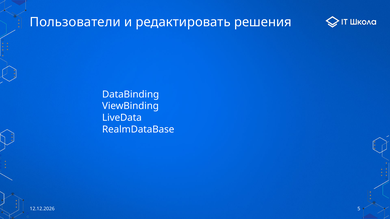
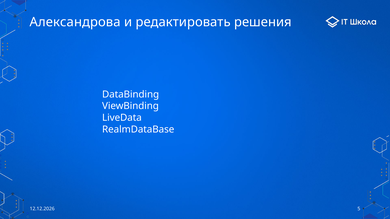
Пользователи: Пользователи -> Александрова
